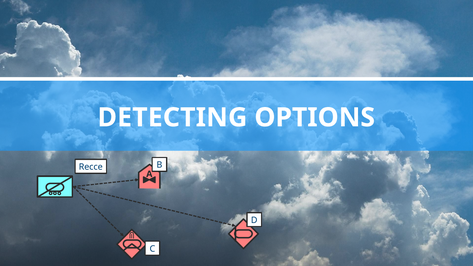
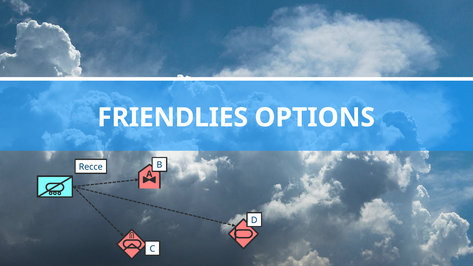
DETECTING: DETECTING -> FRIENDLIES
